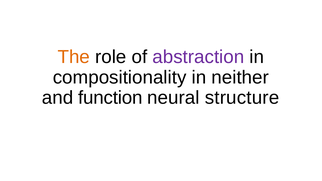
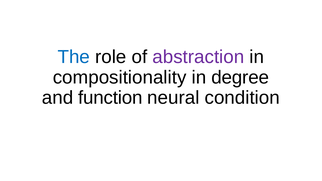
The colour: orange -> blue
neither: neither -> degree
structure: structure -> condition
